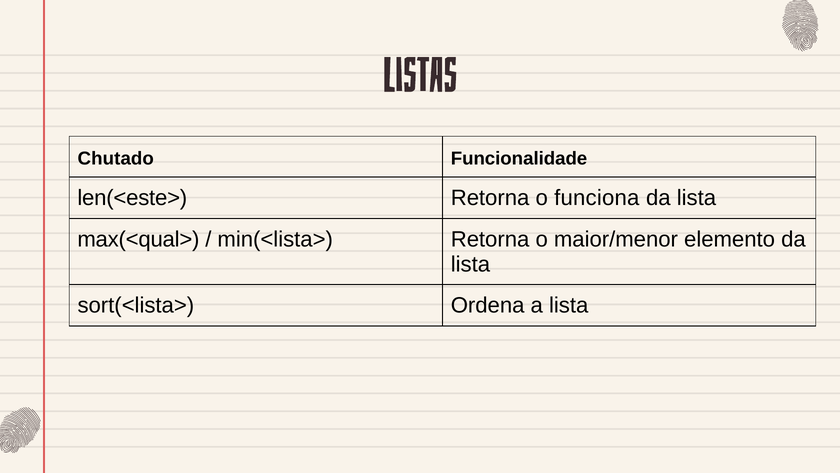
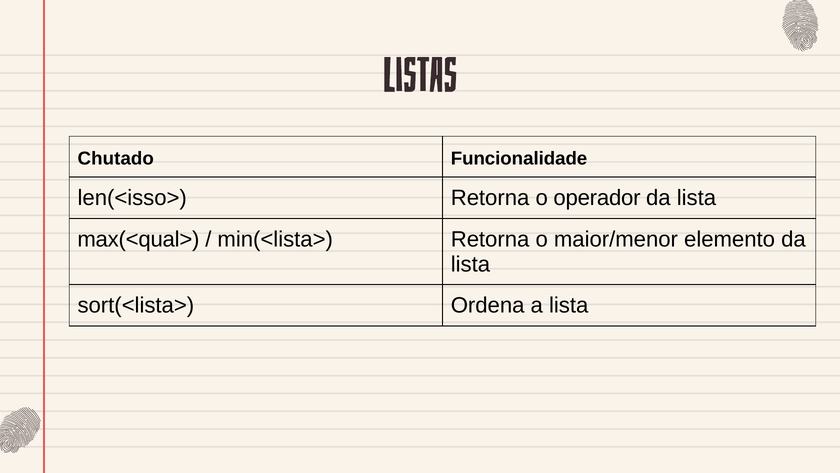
len(<este>: len(<este> -> len(<isso>
funciona: funciona -> operador
